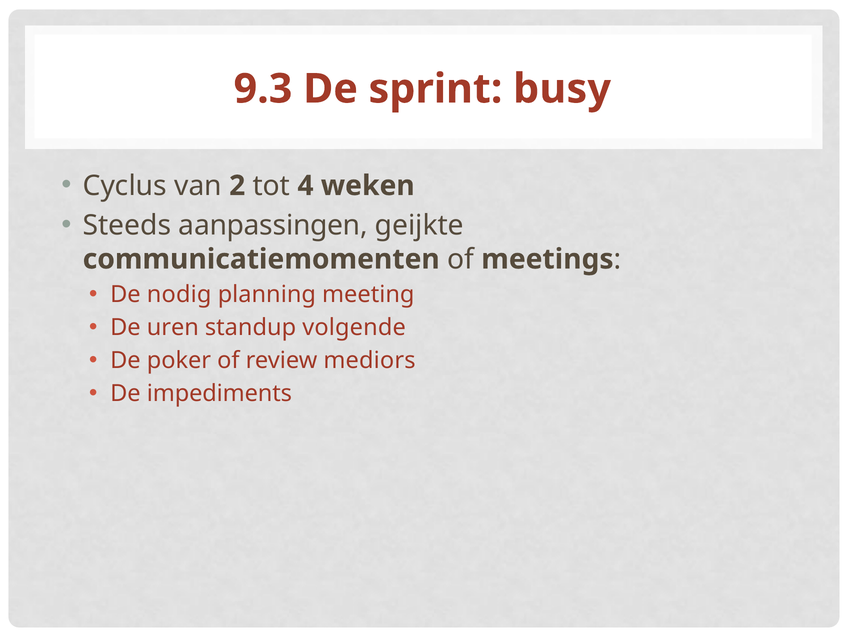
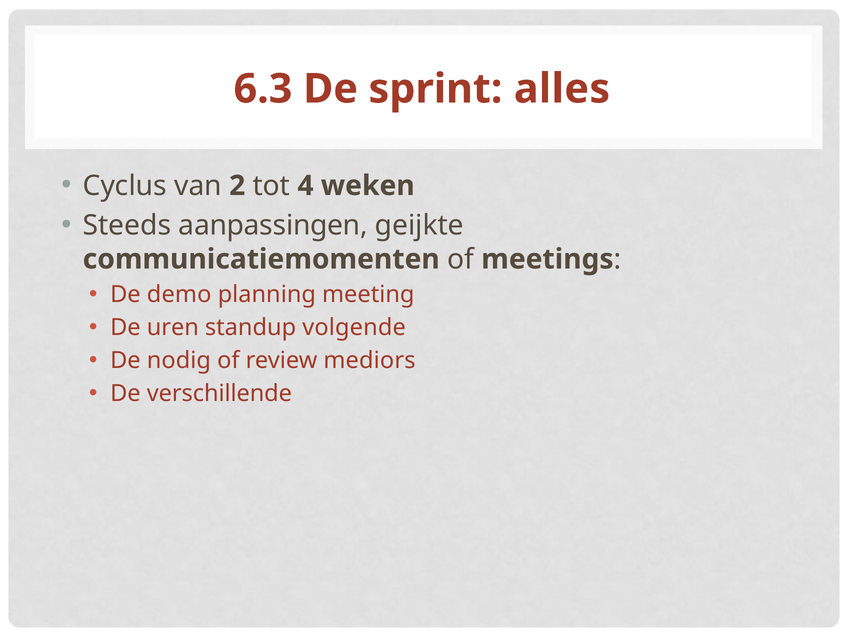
9.3: 9.3 -> 6.3
busy: busy -> alles
nodig: nodig -> demo
poker: poker -> nodig
impediments: impediments -> verschillende
